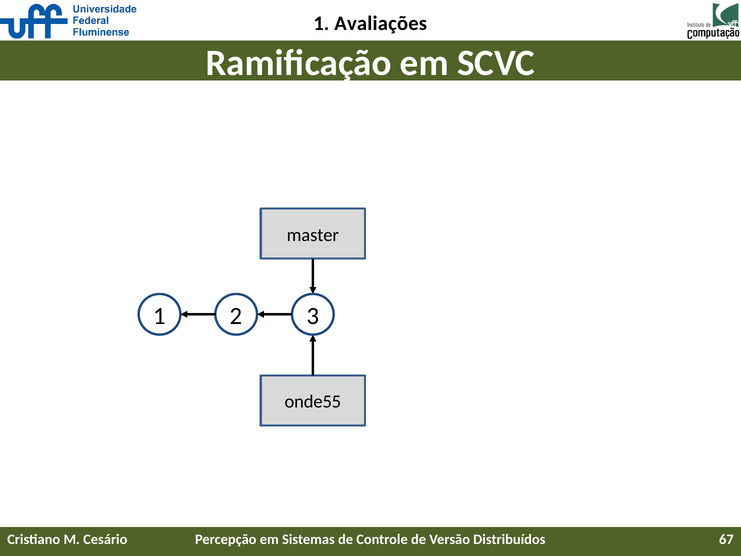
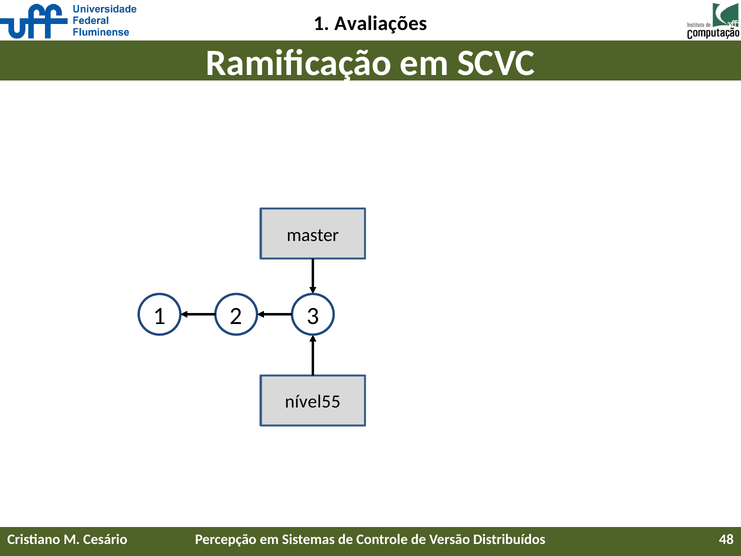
onde55: onde55 -> nível55
67: 67 -> 48
